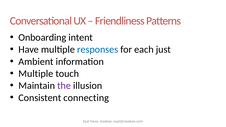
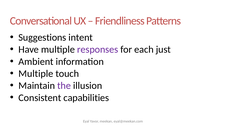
Onboarding: Onboarding -> Suggestions
responses colour: blue -> purple
connecting: connecting -> capabilities
